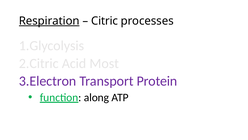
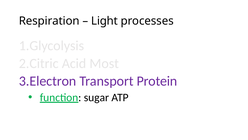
Respiration underline: present -> none
Citric: Citric -> Light
along: along -> sugar
